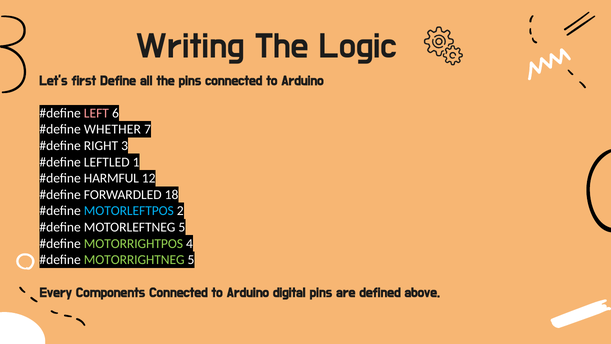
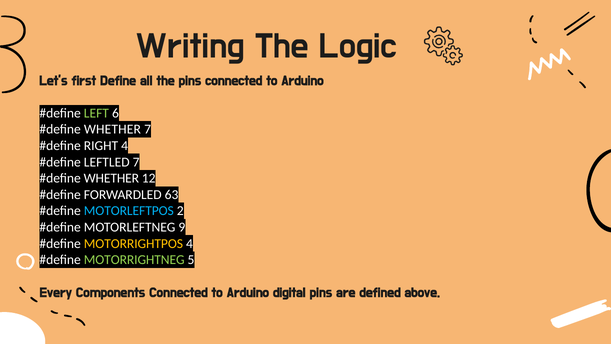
LEFT colour: pink -> light green
RIGHT 3: 3 -> 4
LEFTLED 1: 1 -> 7
HARMFUL at (111, 178): HARMFUL -> WHETHER
18: 18 -> 63
MOTORLEFTNEG 5: 5 -> 9
MOTORRIGHTPOS colour: light green -> yellow
